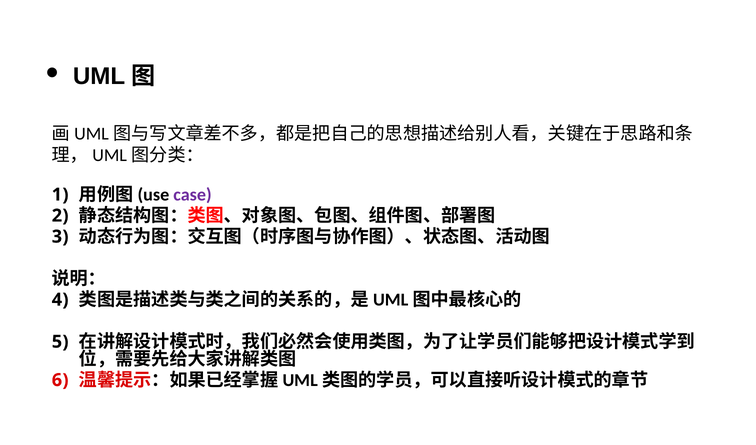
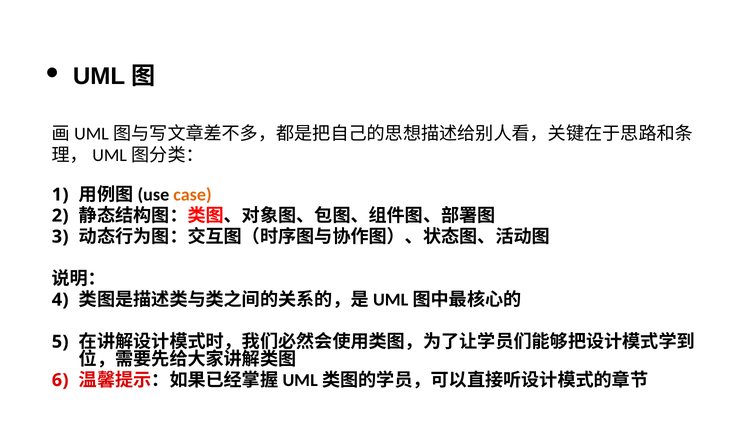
case colour: purple -> orange
